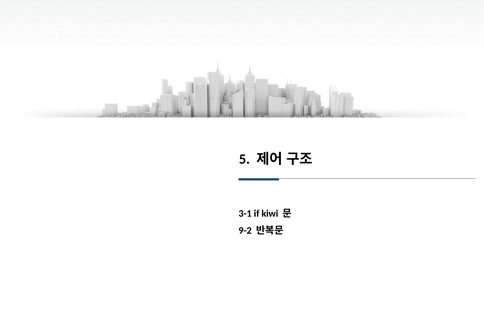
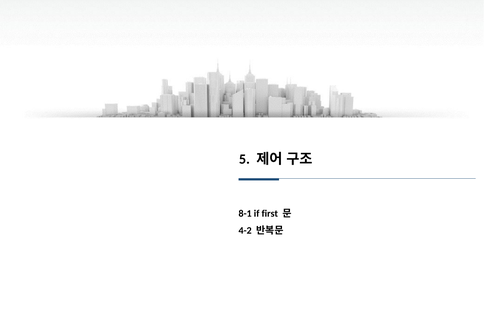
3-1: 3-1 -> 8-1
kiwi: kiwi -> first
9-2: 9-2 -> 4-2
